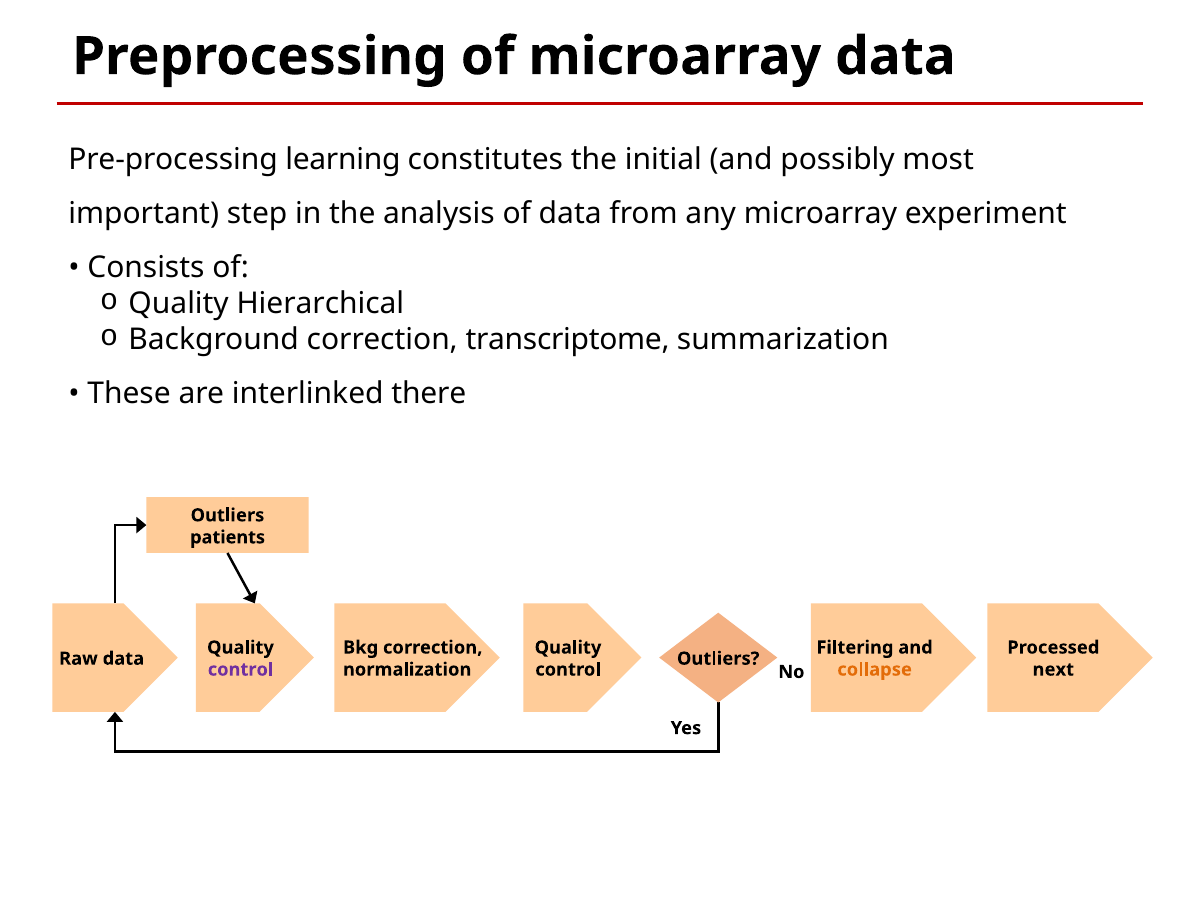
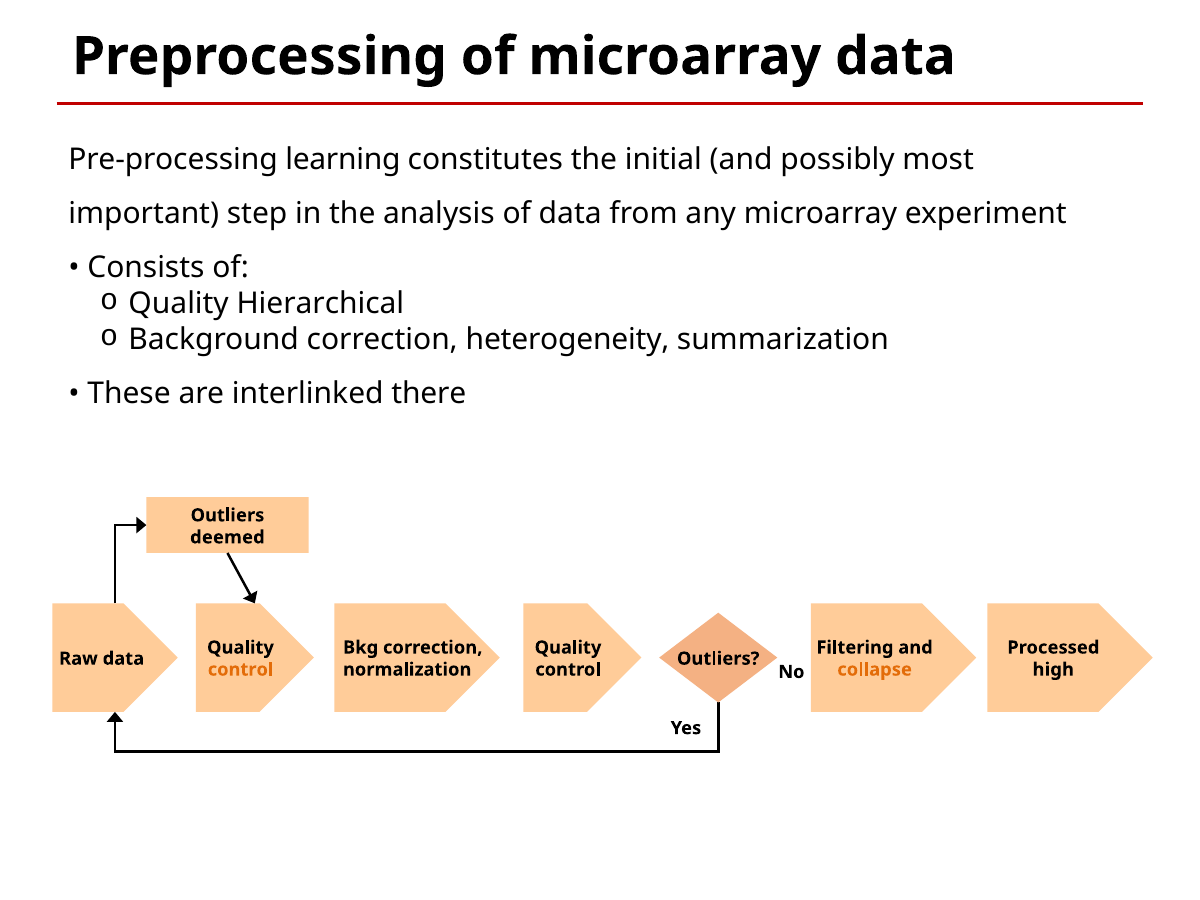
transcriptome: transcriptome -> heterogeneity
patients: patients -> deemed
control at (241, 670) colour: purple -> orange
next: next -> high
